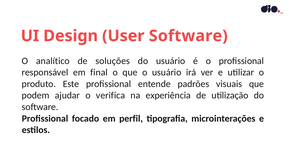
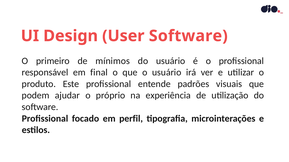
analítico: analítico -> primeiro
soluções: soluções -> mínimos
verifica: verifica -> próprio
